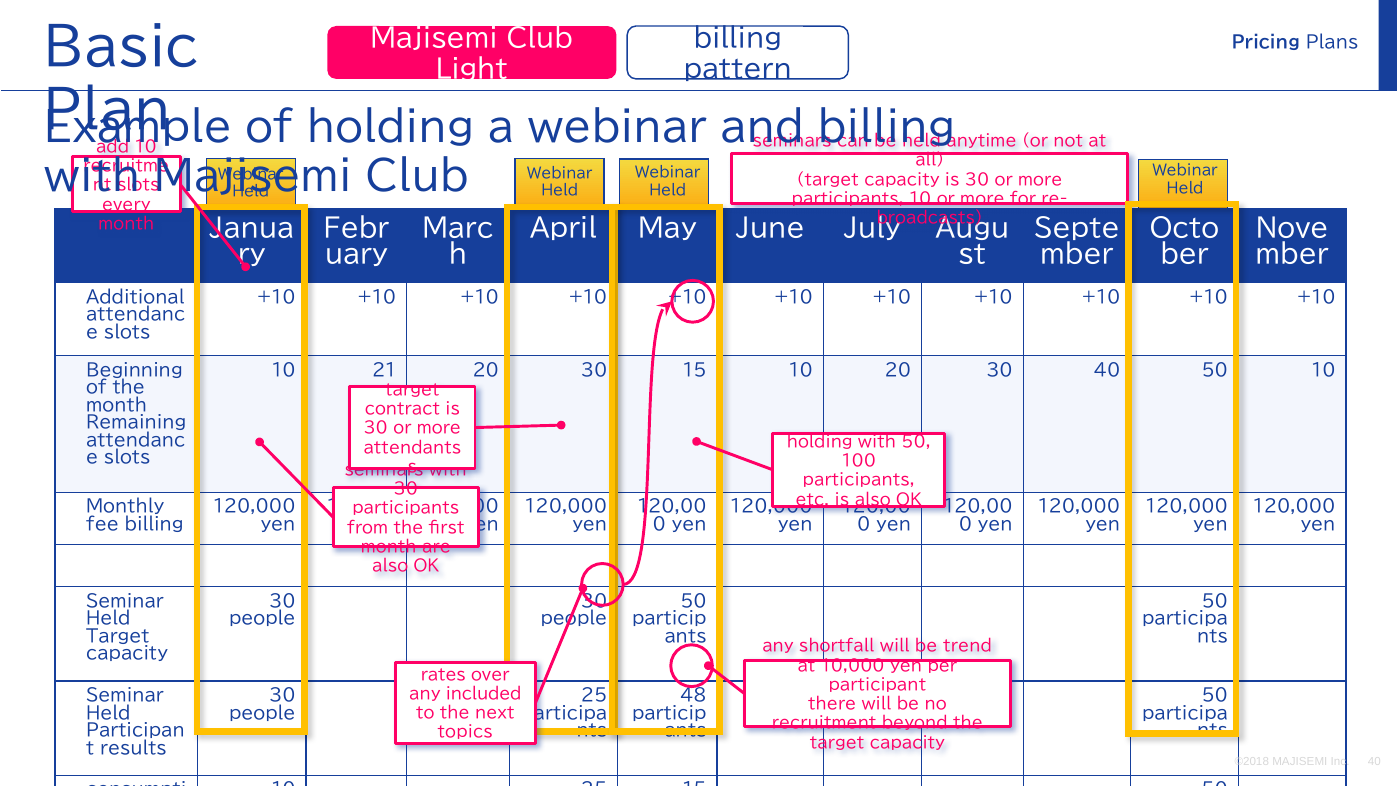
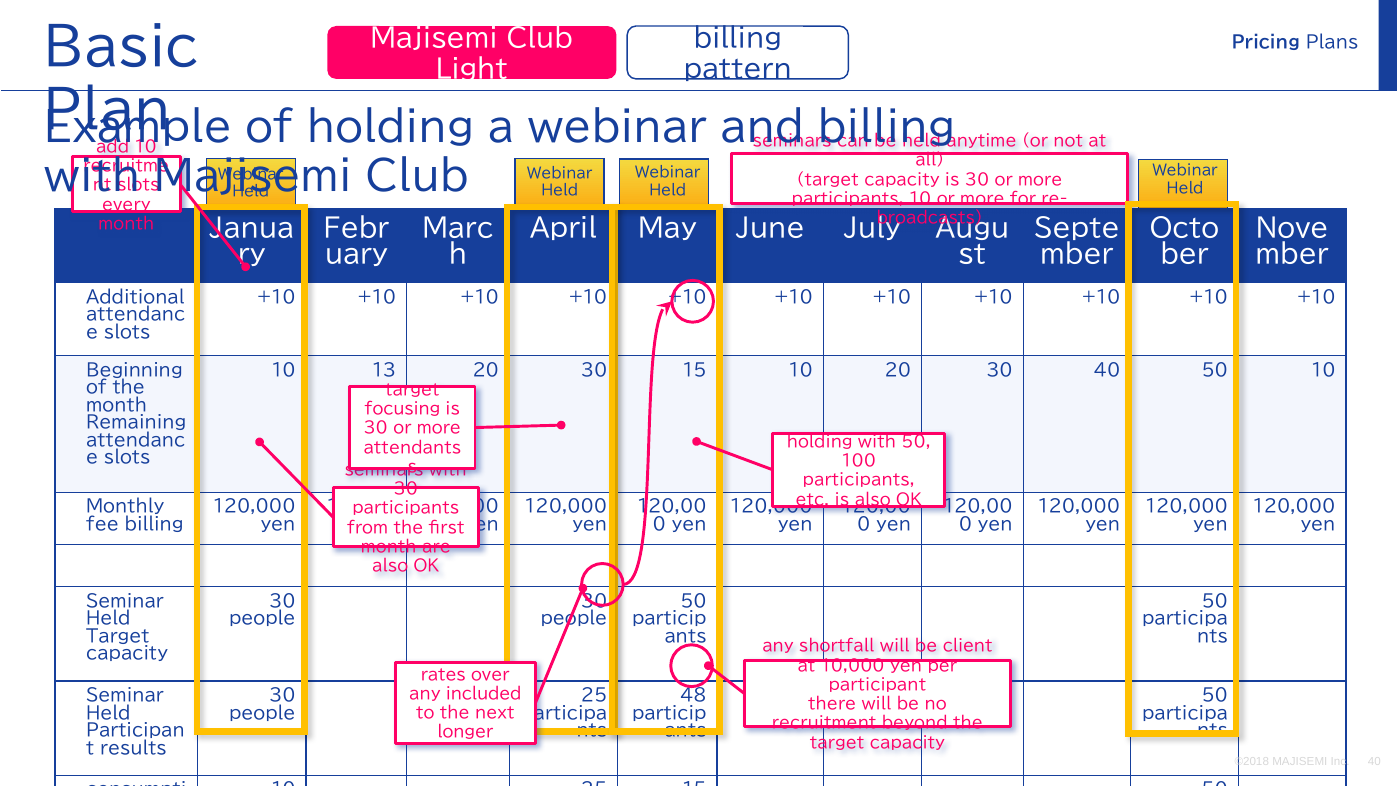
21: 21 -> 13
contract: contract -> focusing
trend: trend -> client
topics: topics -> longer
